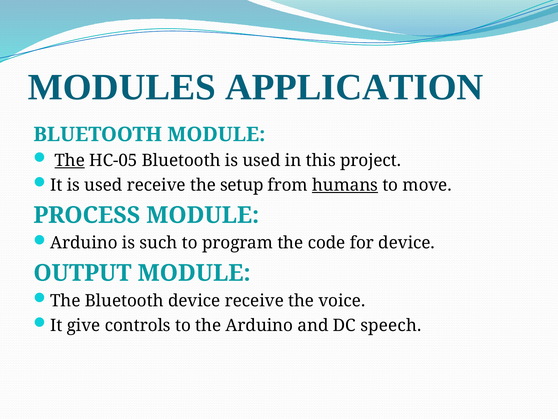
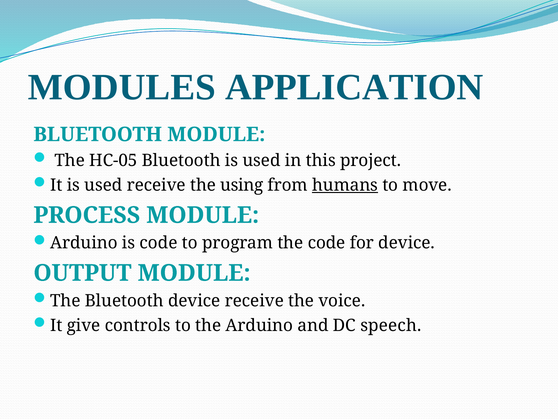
The at (70, 160) underline: present -> none
setup: setup -> using
is such: such -> code
